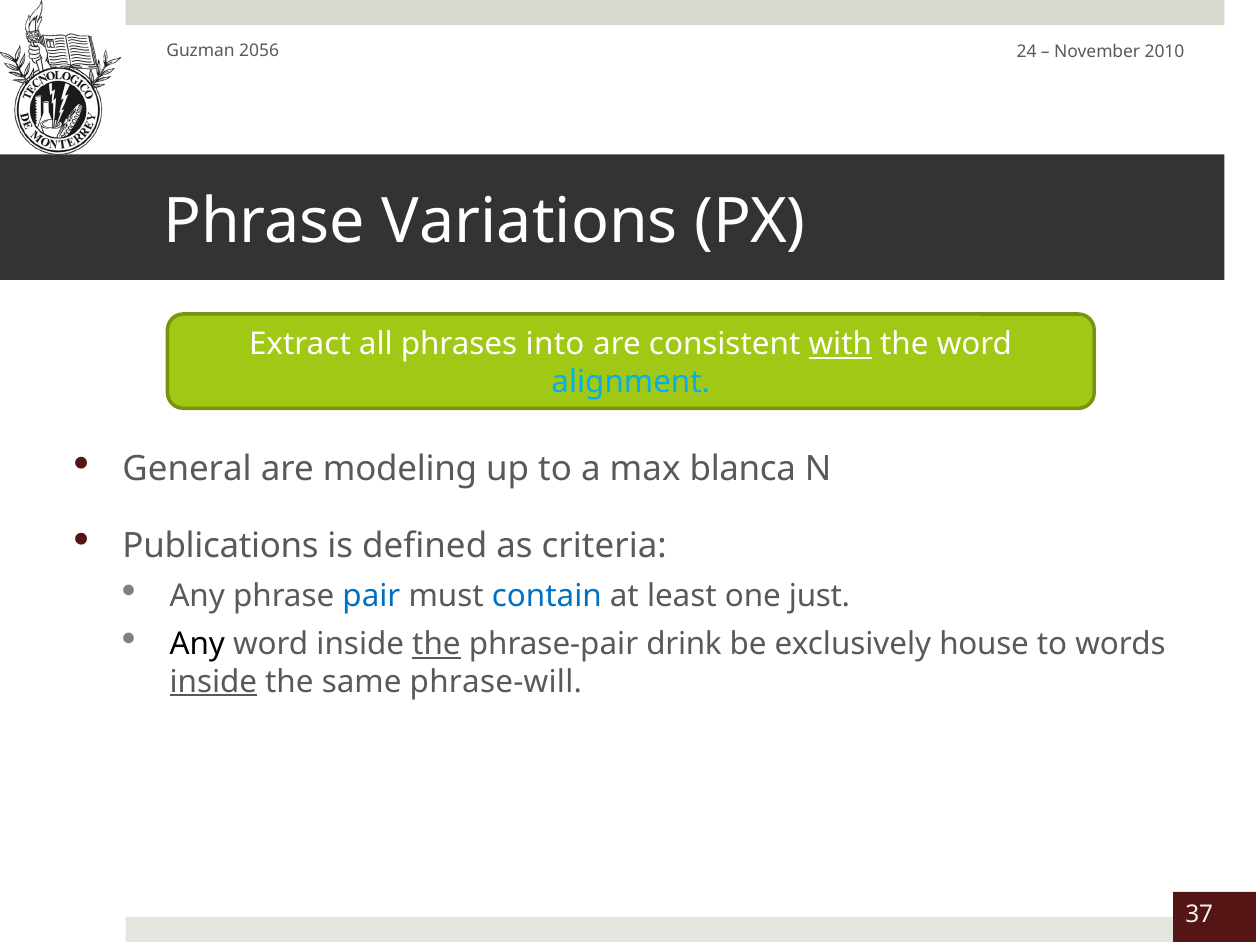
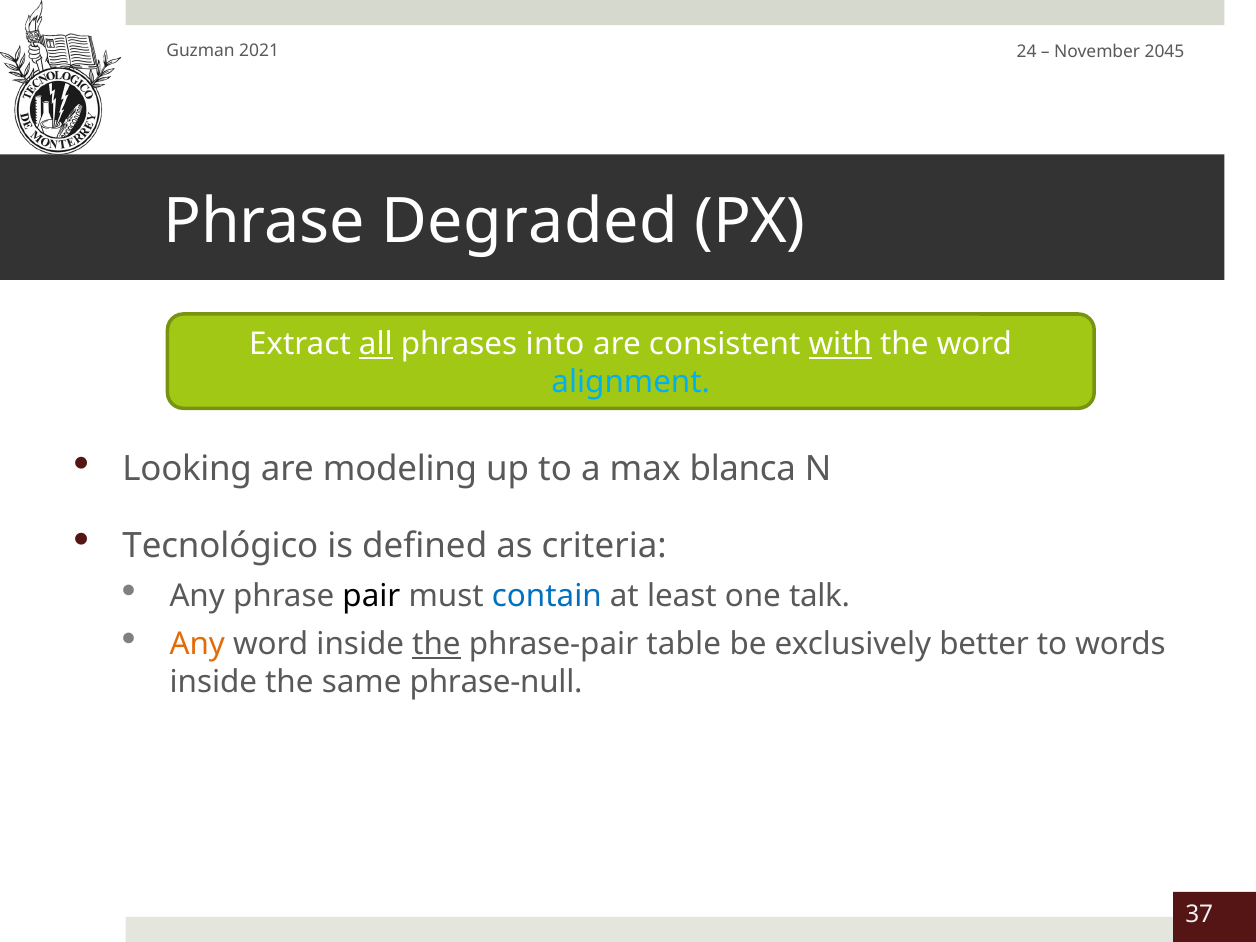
2056: 2056 -> 2021
2010: 2010 -> 2045
Variations: Variations -> Degraded
all underline: none -> present
General: General -> Looking
Publications: Publications -> Tecnológico
pair colour: blue -> black
just: just -> talk
Any at (197, 644) colour: black -> orange
drink: drink -> table
house: house -> better
inside at (213, 682) underline: present -> none
phrase-will: phrase-will -> phrase-null
